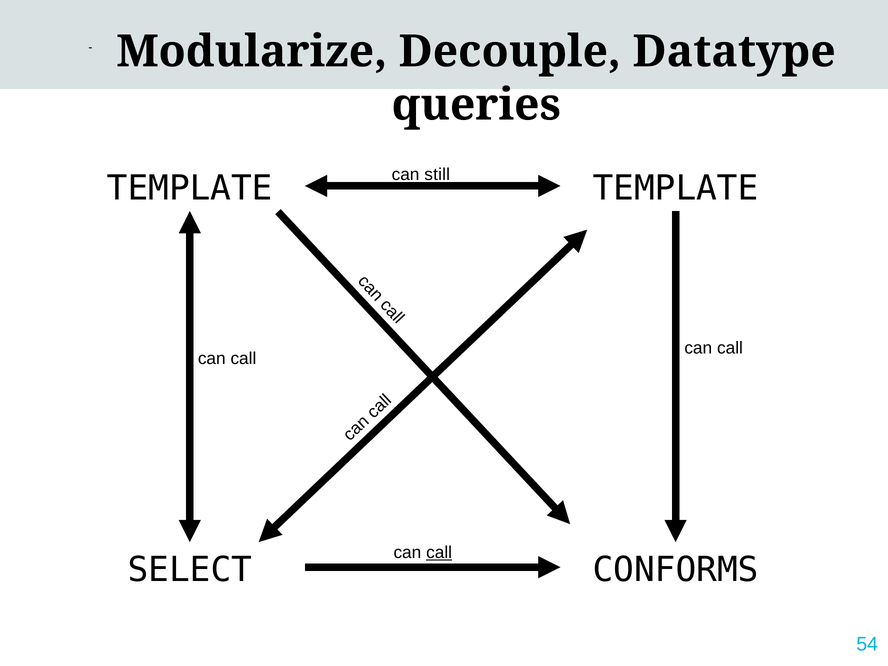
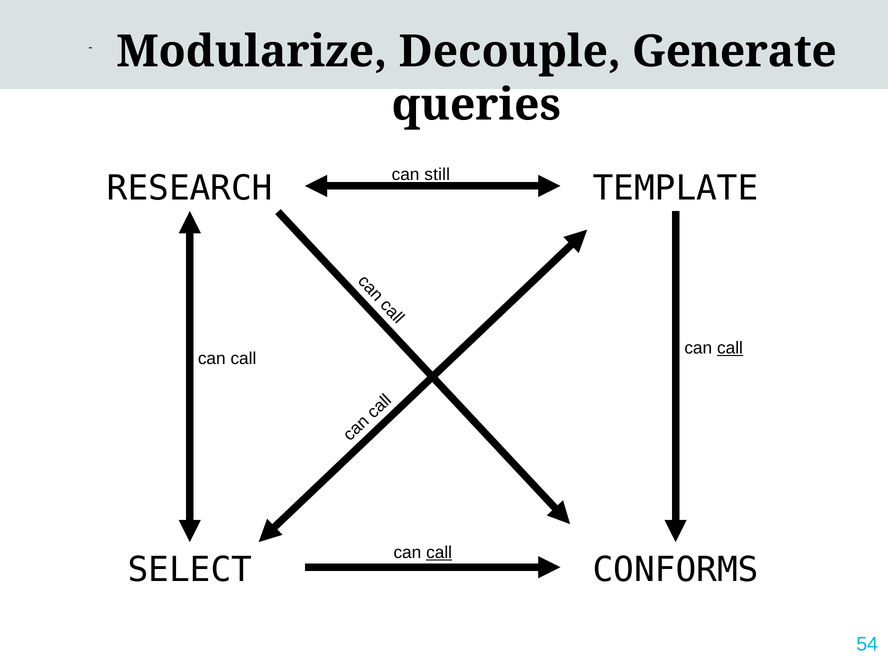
Datatype: Datatype -> Generate
TEMPLATE at (190, 188): TEMPLATE -> RESEARCH
call at (730, 348) underline: none -> present
